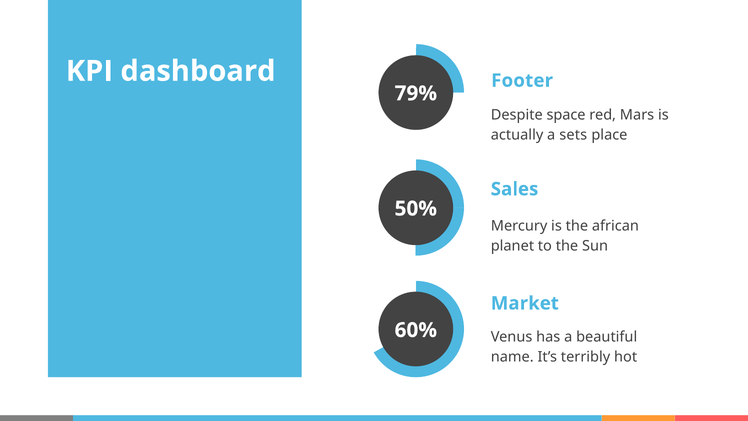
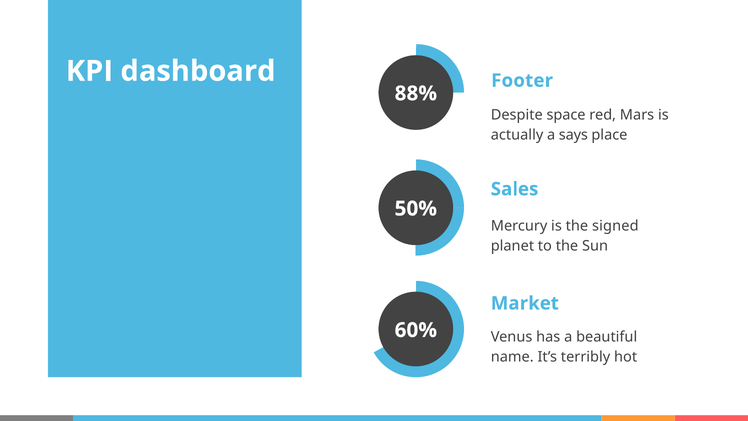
79%: 79% -> 88%
sets: sets -> says
african: african -> signed
